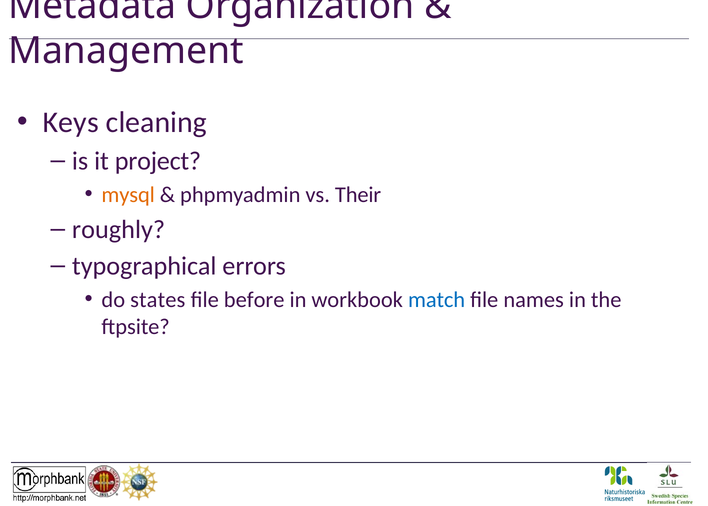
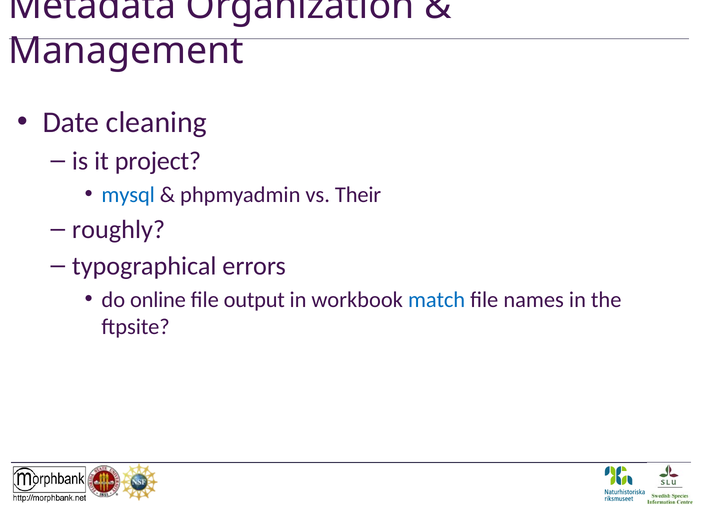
Keys: Keys -> Date
mysql colour: orange -> blue
states: states -> online
before: before -> output
